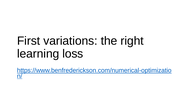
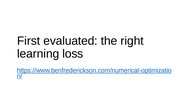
variations: variations -> evaluated
